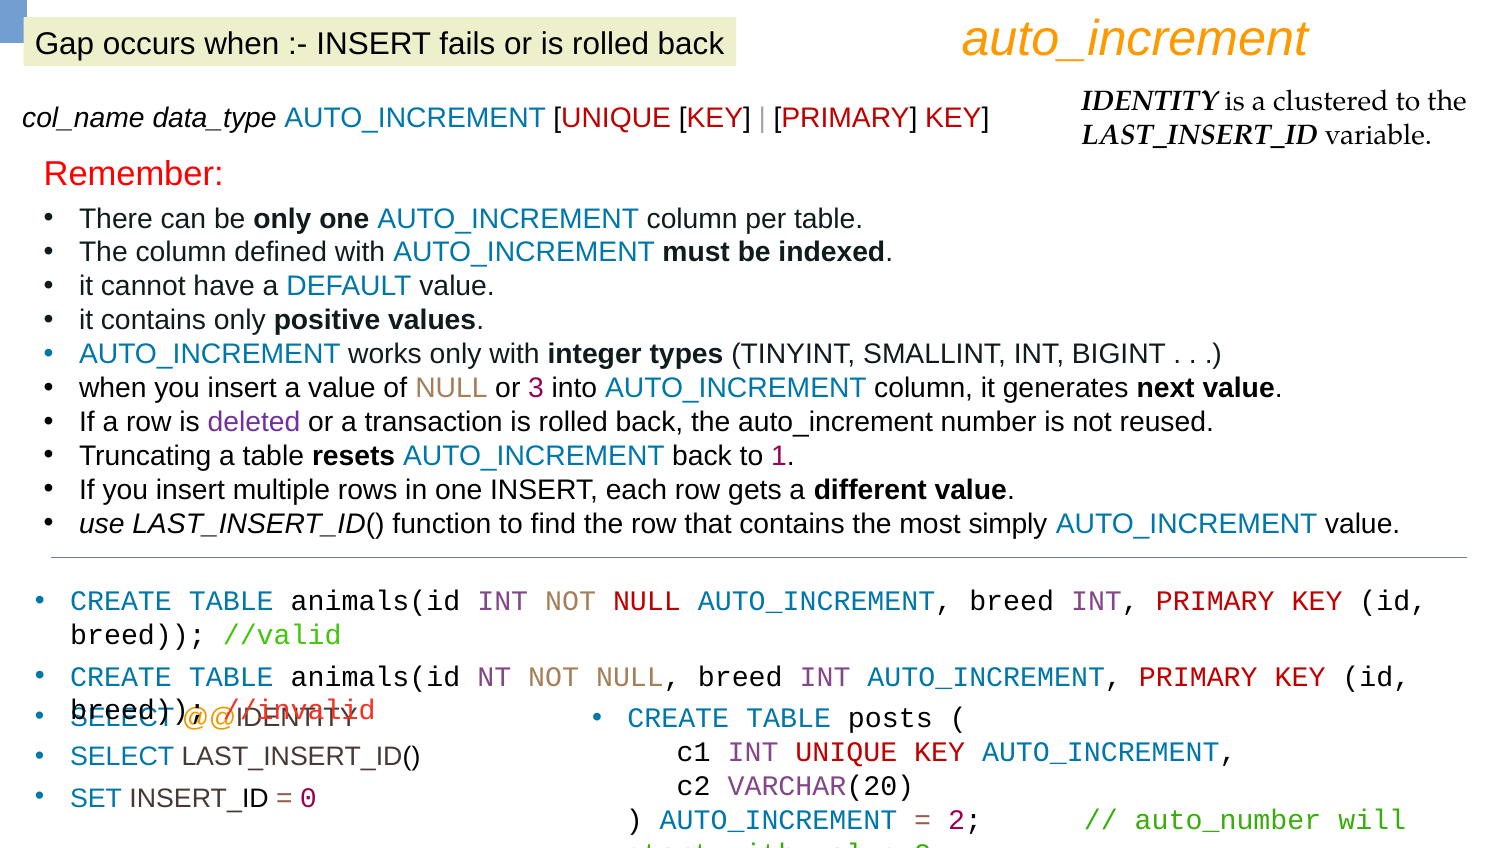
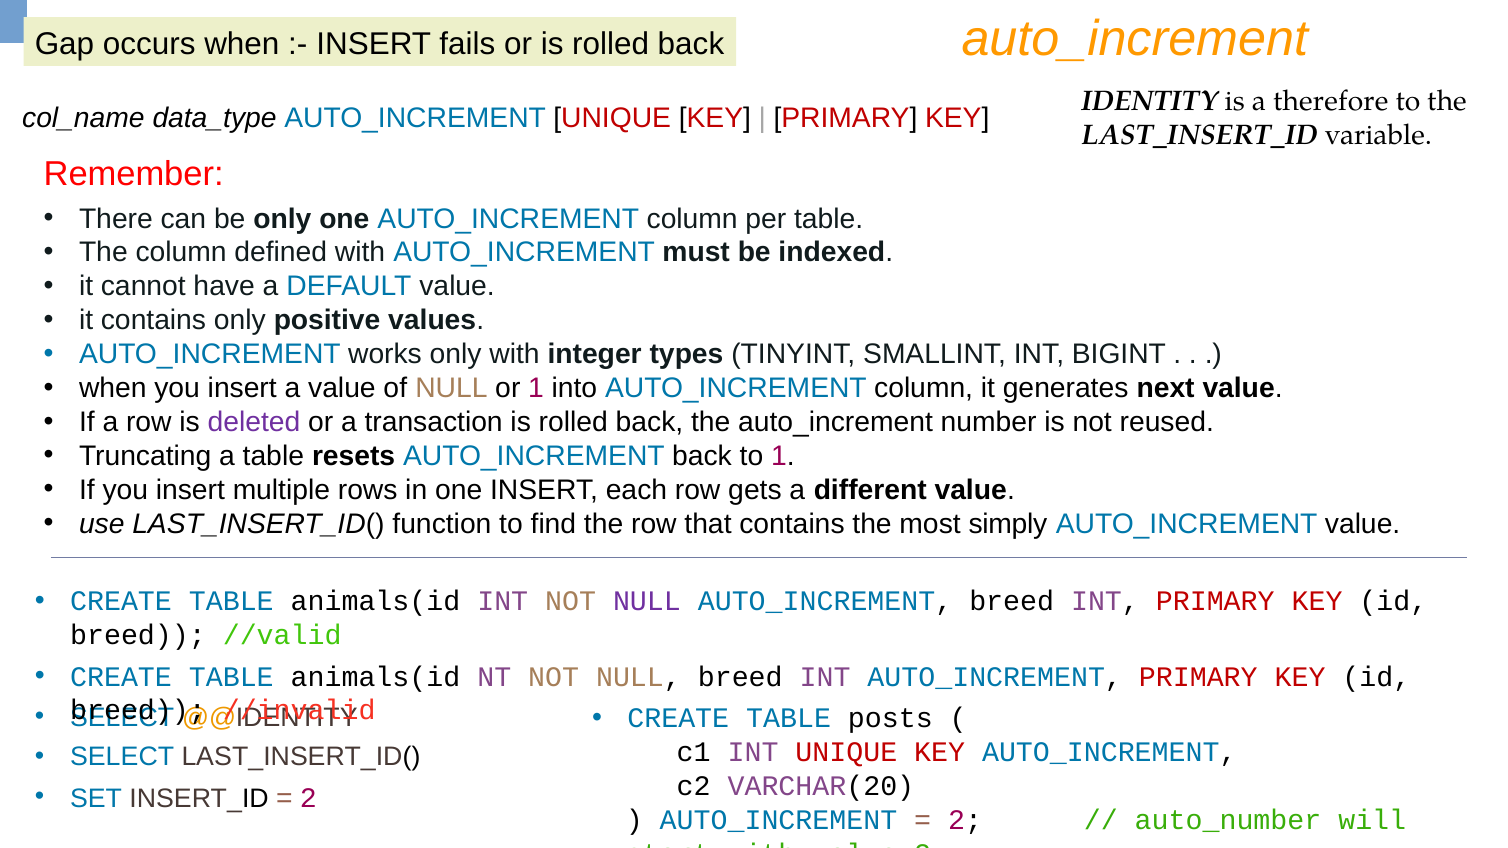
clustered: clustered -> therefore
or 3: 3 -> 1
NULL at (647, 602) colour: red -> purple
0 at (308, 798): 0 -> 2
